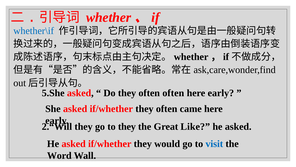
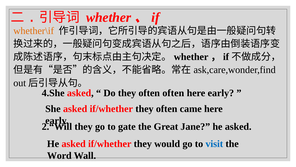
whether\if colour: blue -> orange
5.She: 5.She -> 4.She
to they: they -> gate
Like: Like -> Jane
